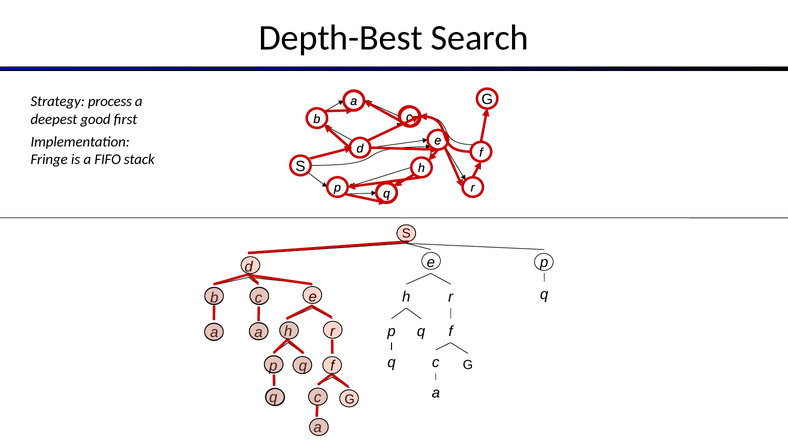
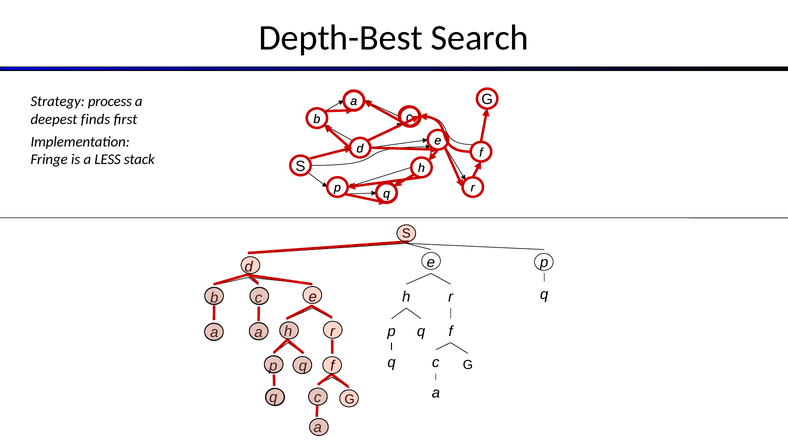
good: good -> finds
FIFO: FIFO -> LESS
